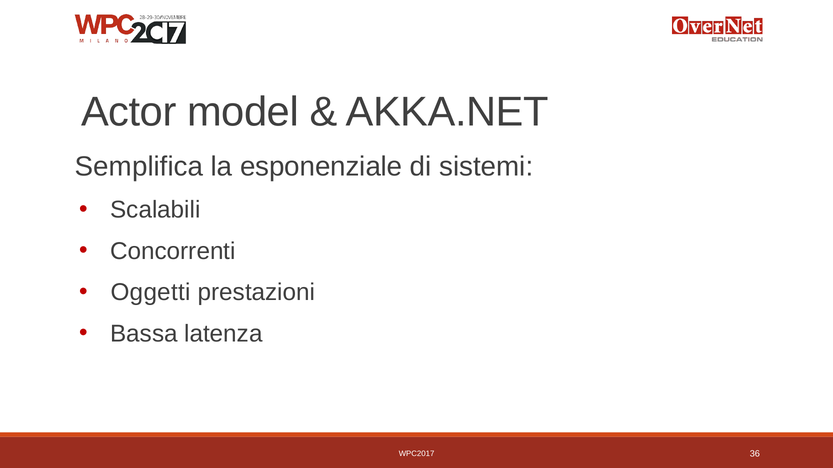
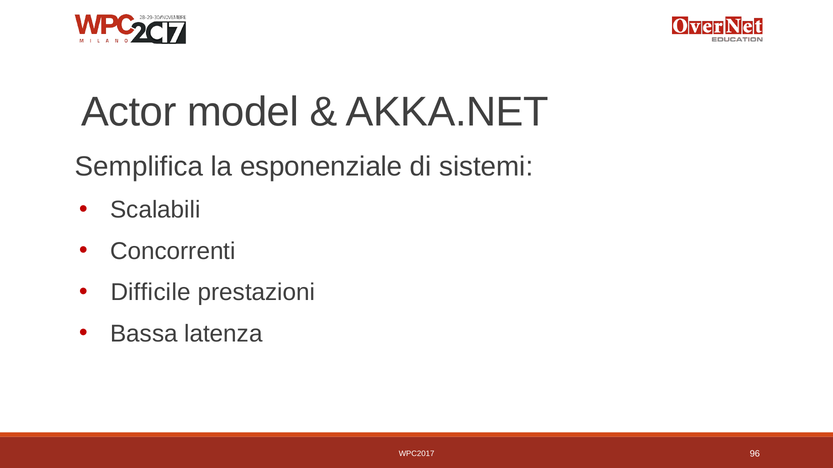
Oggetti: Oggetti -> Difficile
36: 36 -> 96
